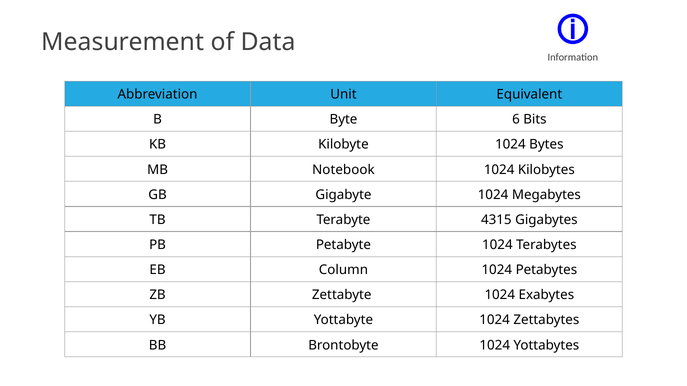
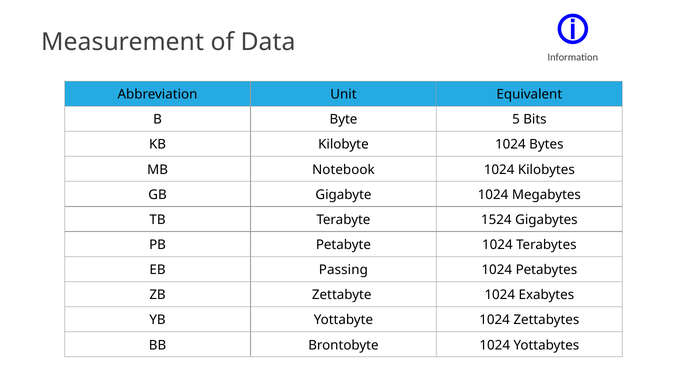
6: 6 -> 5
4315: 4315 -> 1524
Column: Column -> Passing
